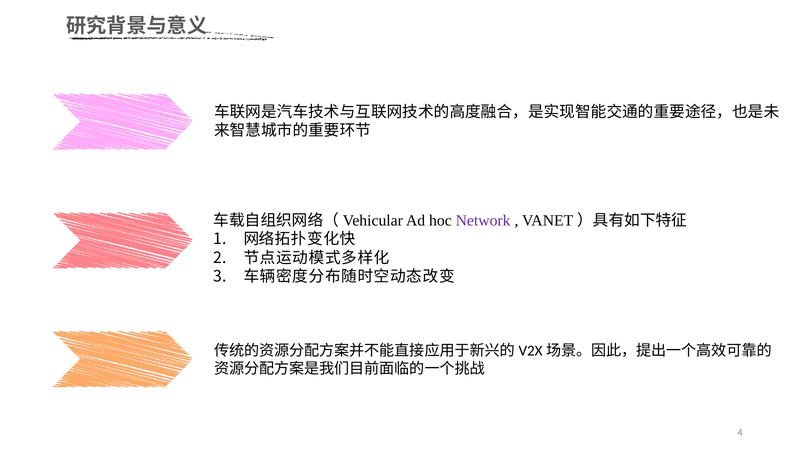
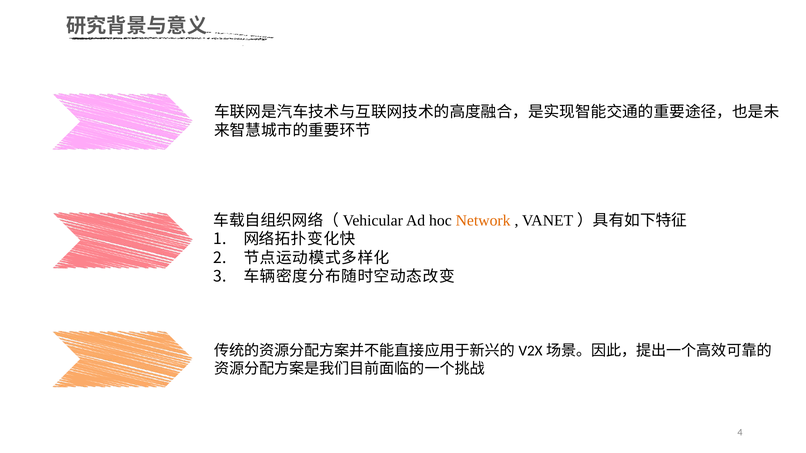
Network colour: purple -> orange
